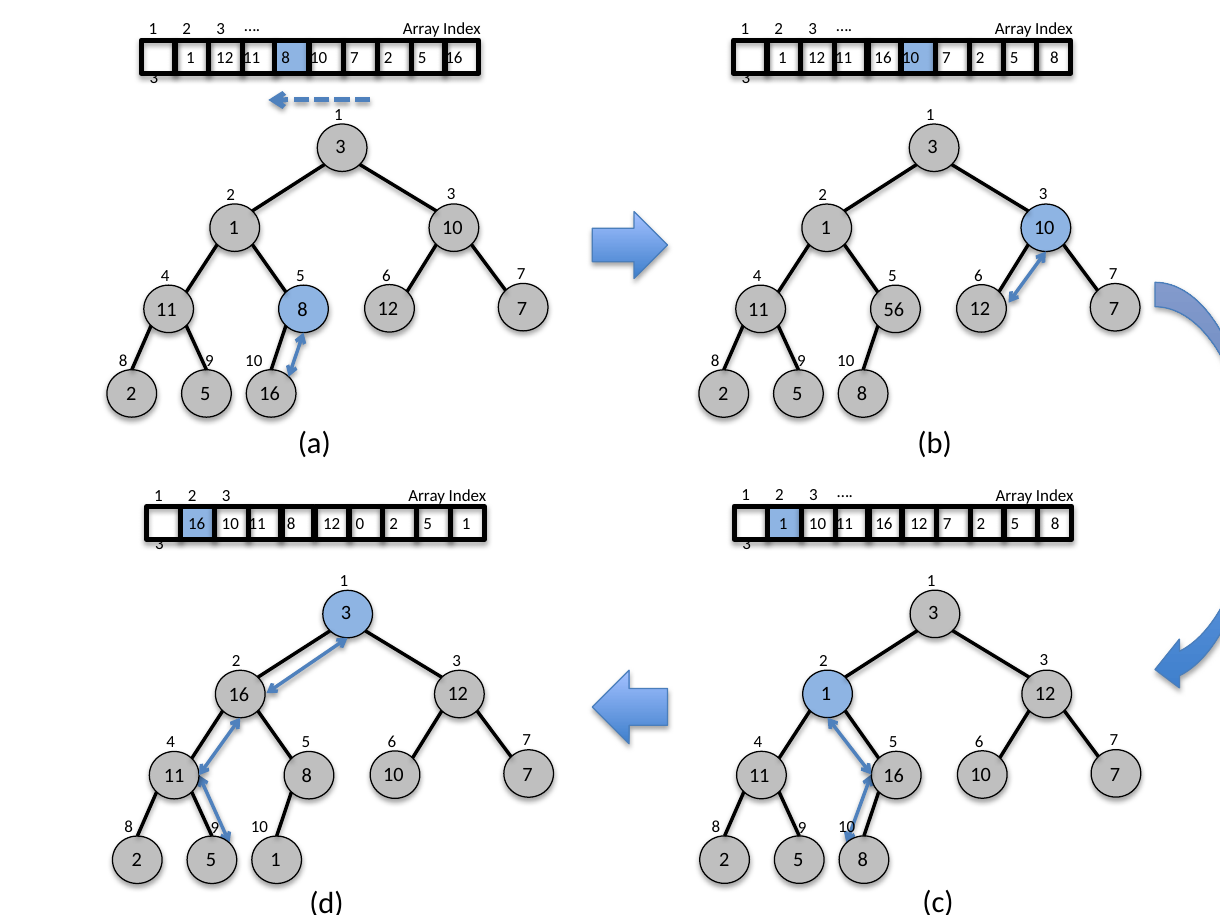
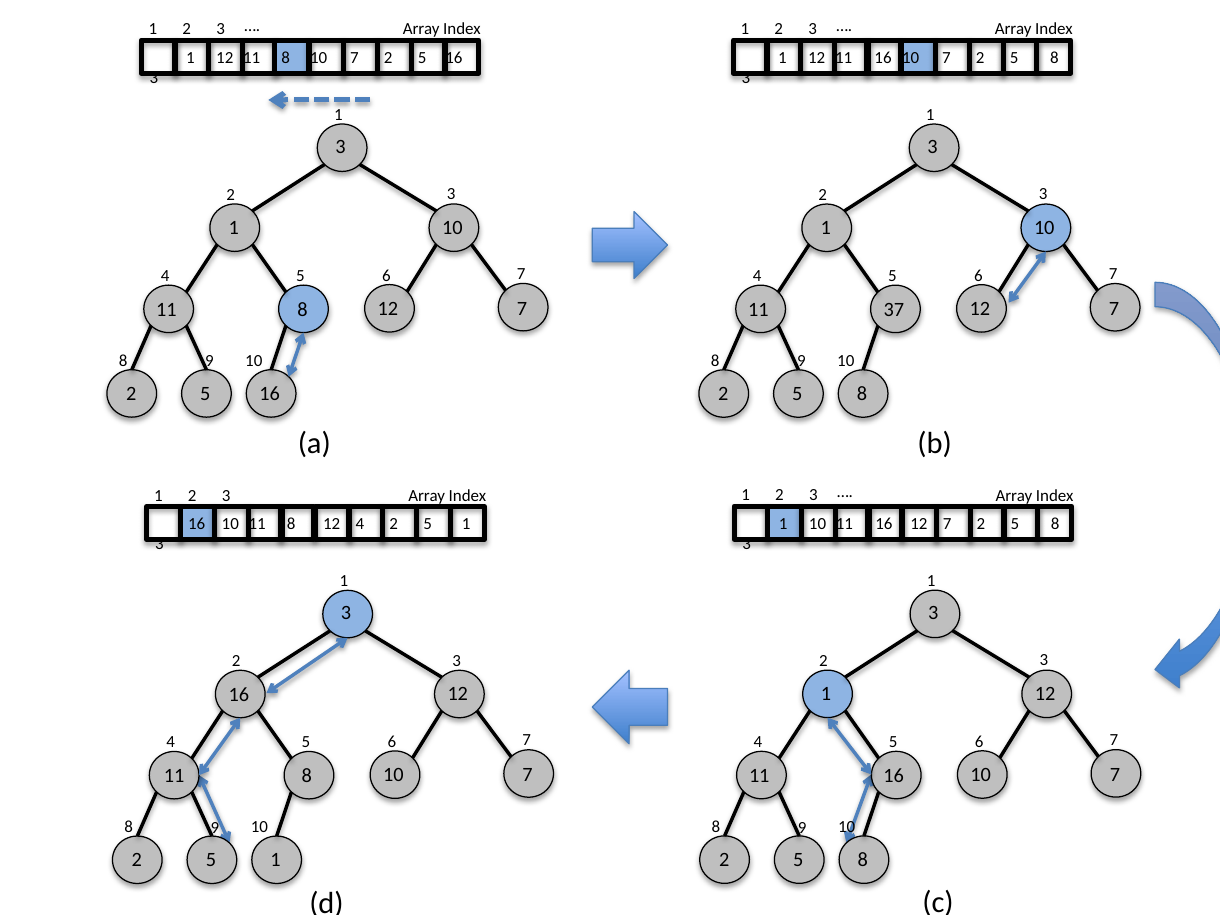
56: 56 -> 37
12 0: 0 -> 4
